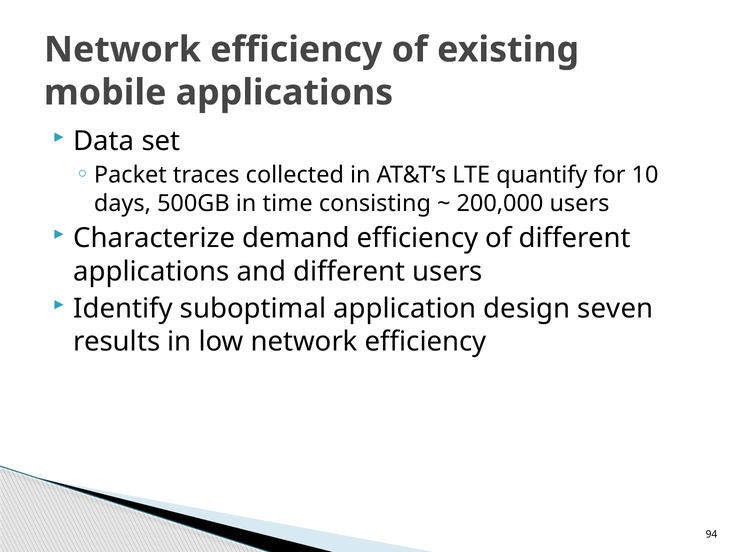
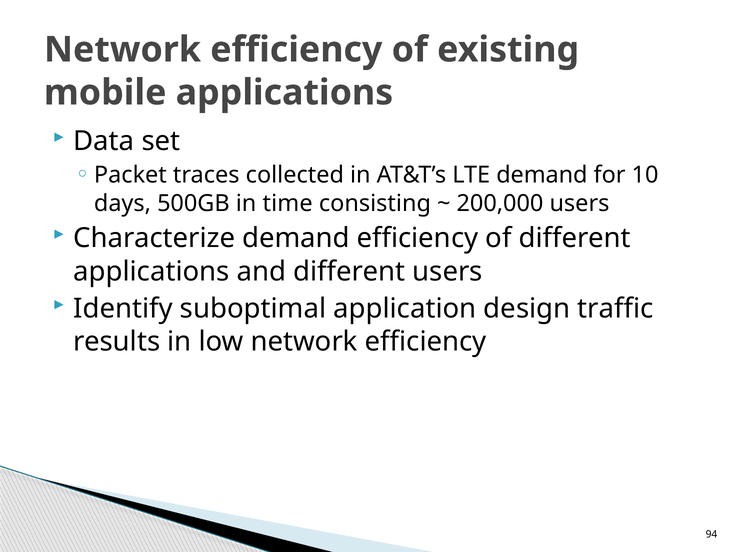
LTE quantify: quantify -> demand
seven: seven -> traffic
